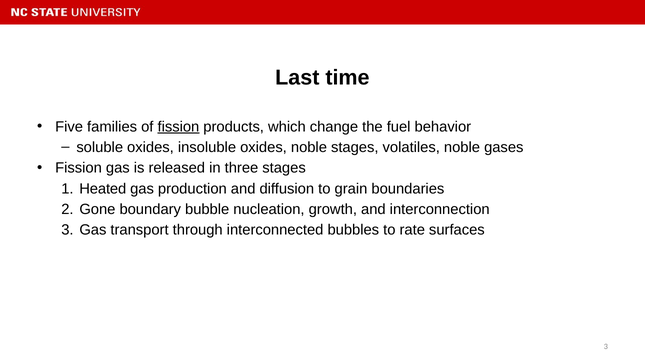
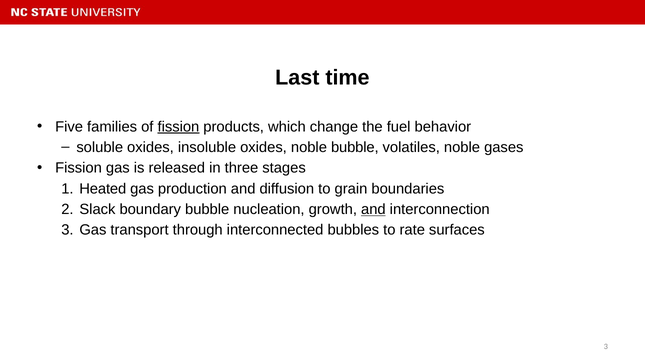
noble stages: stages -> bubble
Gone: Gone -> Slack
and at (373, 209) underline: none -> present
